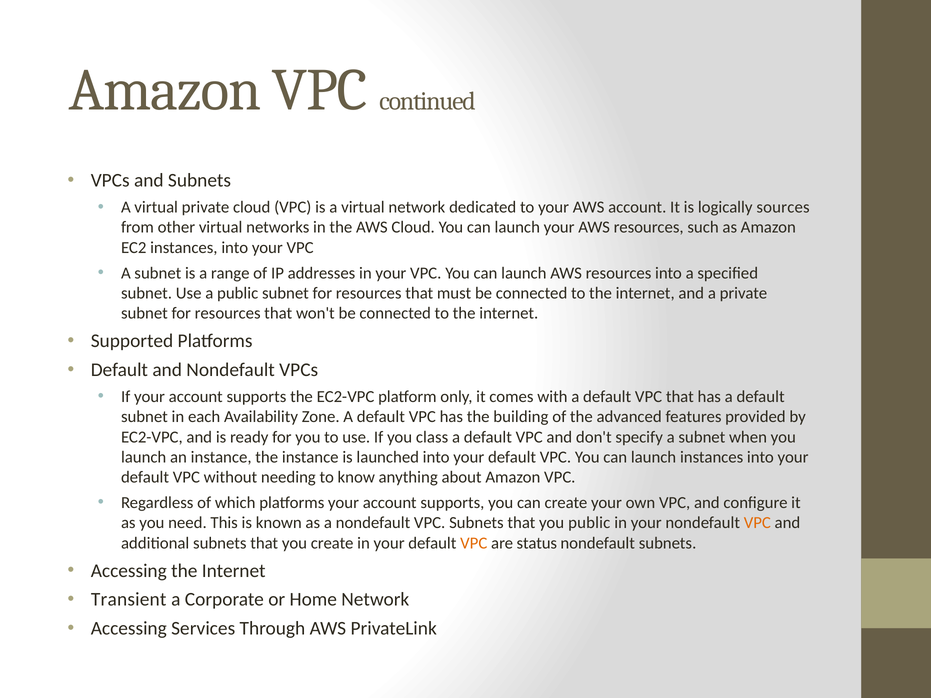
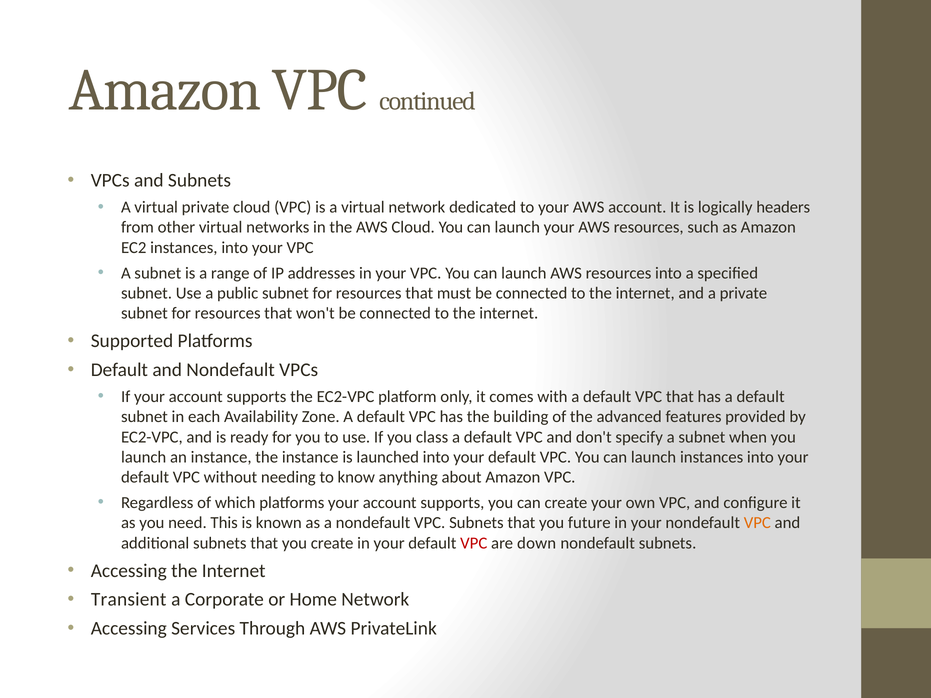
sources: sources -> headers
you public: public -> future
VPC at (474, 543) colour: orange -> red
status: status -> down
